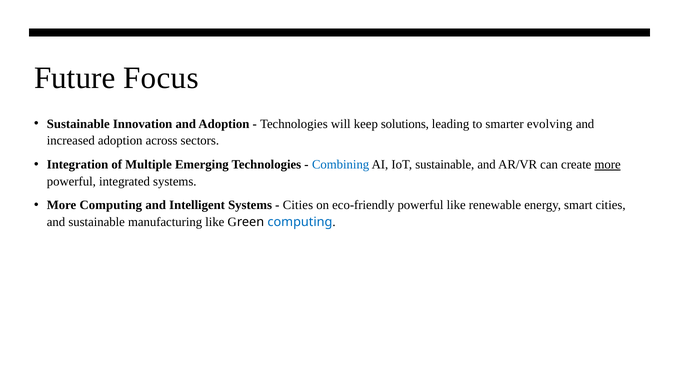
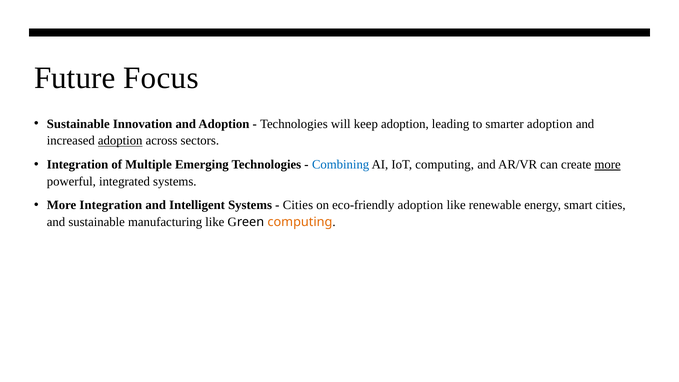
keep solutions: solutions -> adoption
smarter evolving: evolving -> adoption
adoption at (120, 141) underline: none -> present
IoT sustainable: sustainable -> computing
More Computing: Computing -> Integration
eco-friendly powerful: powerful -> adoption
computing at (300, 222) colour: blue -> orange
